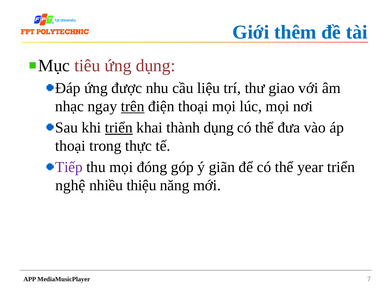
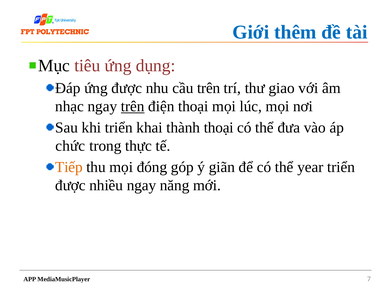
cầu liệu: liệu -> trên
triển at (119, 128) underline: present -> none
thành dụng: dụng -> thoại
thoại at (70, 146): thoại -> chức
Tiếp colour: purple -> orange
nghệ at (70, 186): nghệ -> được
nhiều thiệu: thiệu -> ngay
